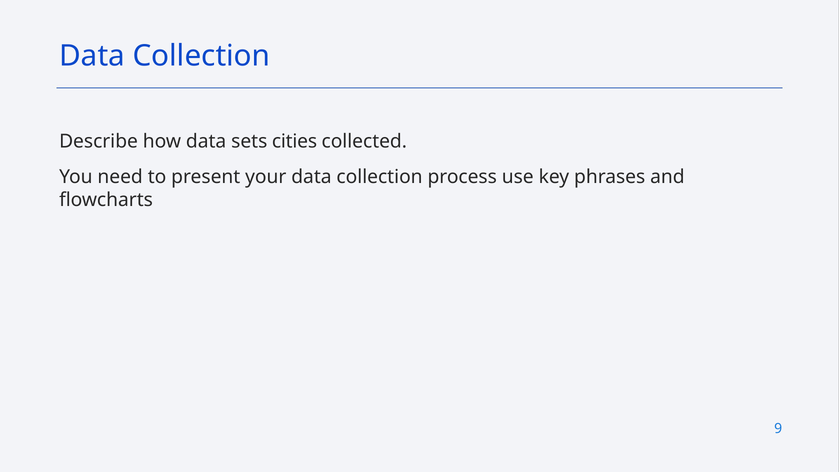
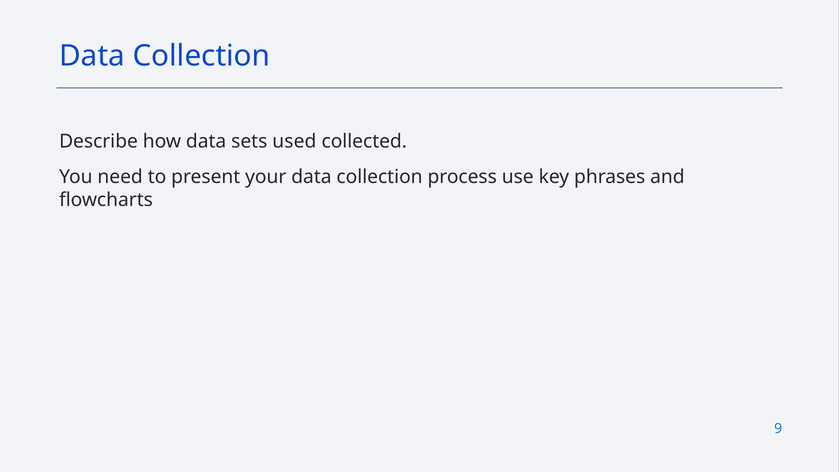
cities: cities -> used
